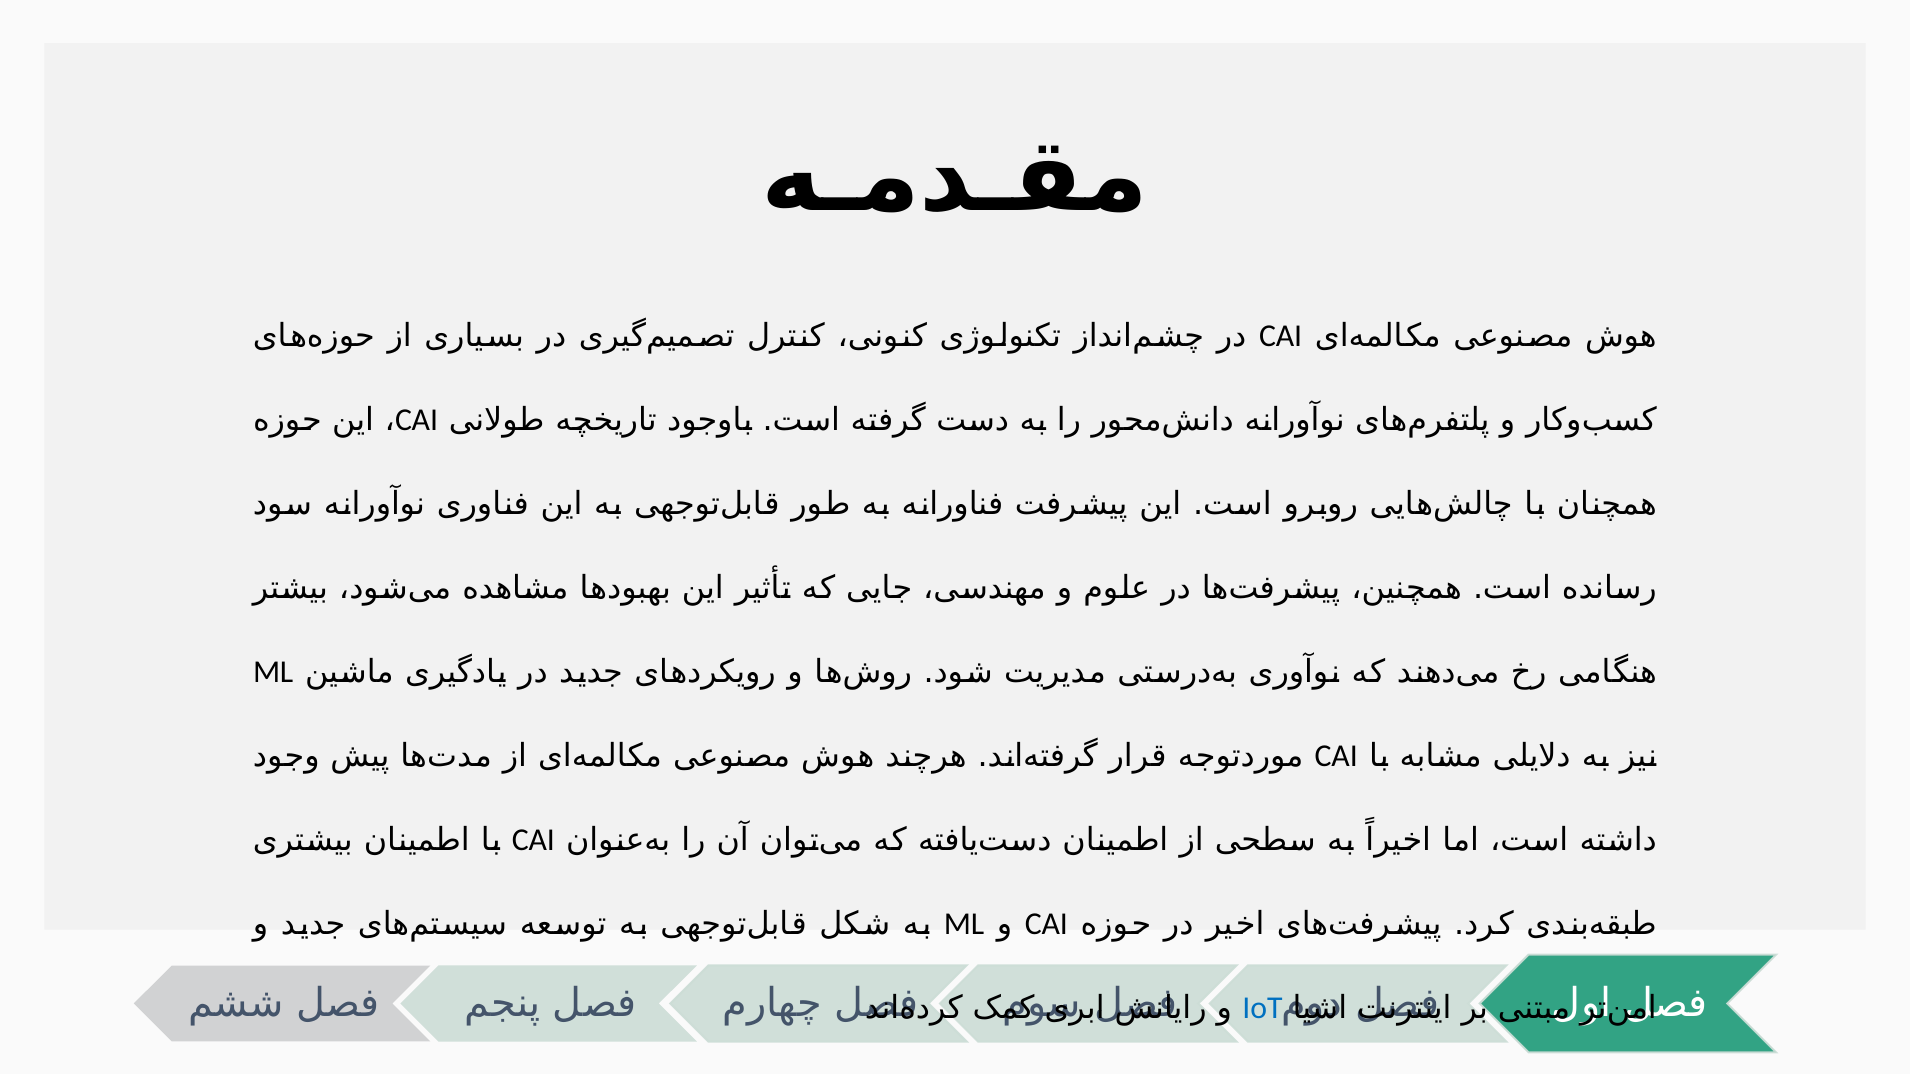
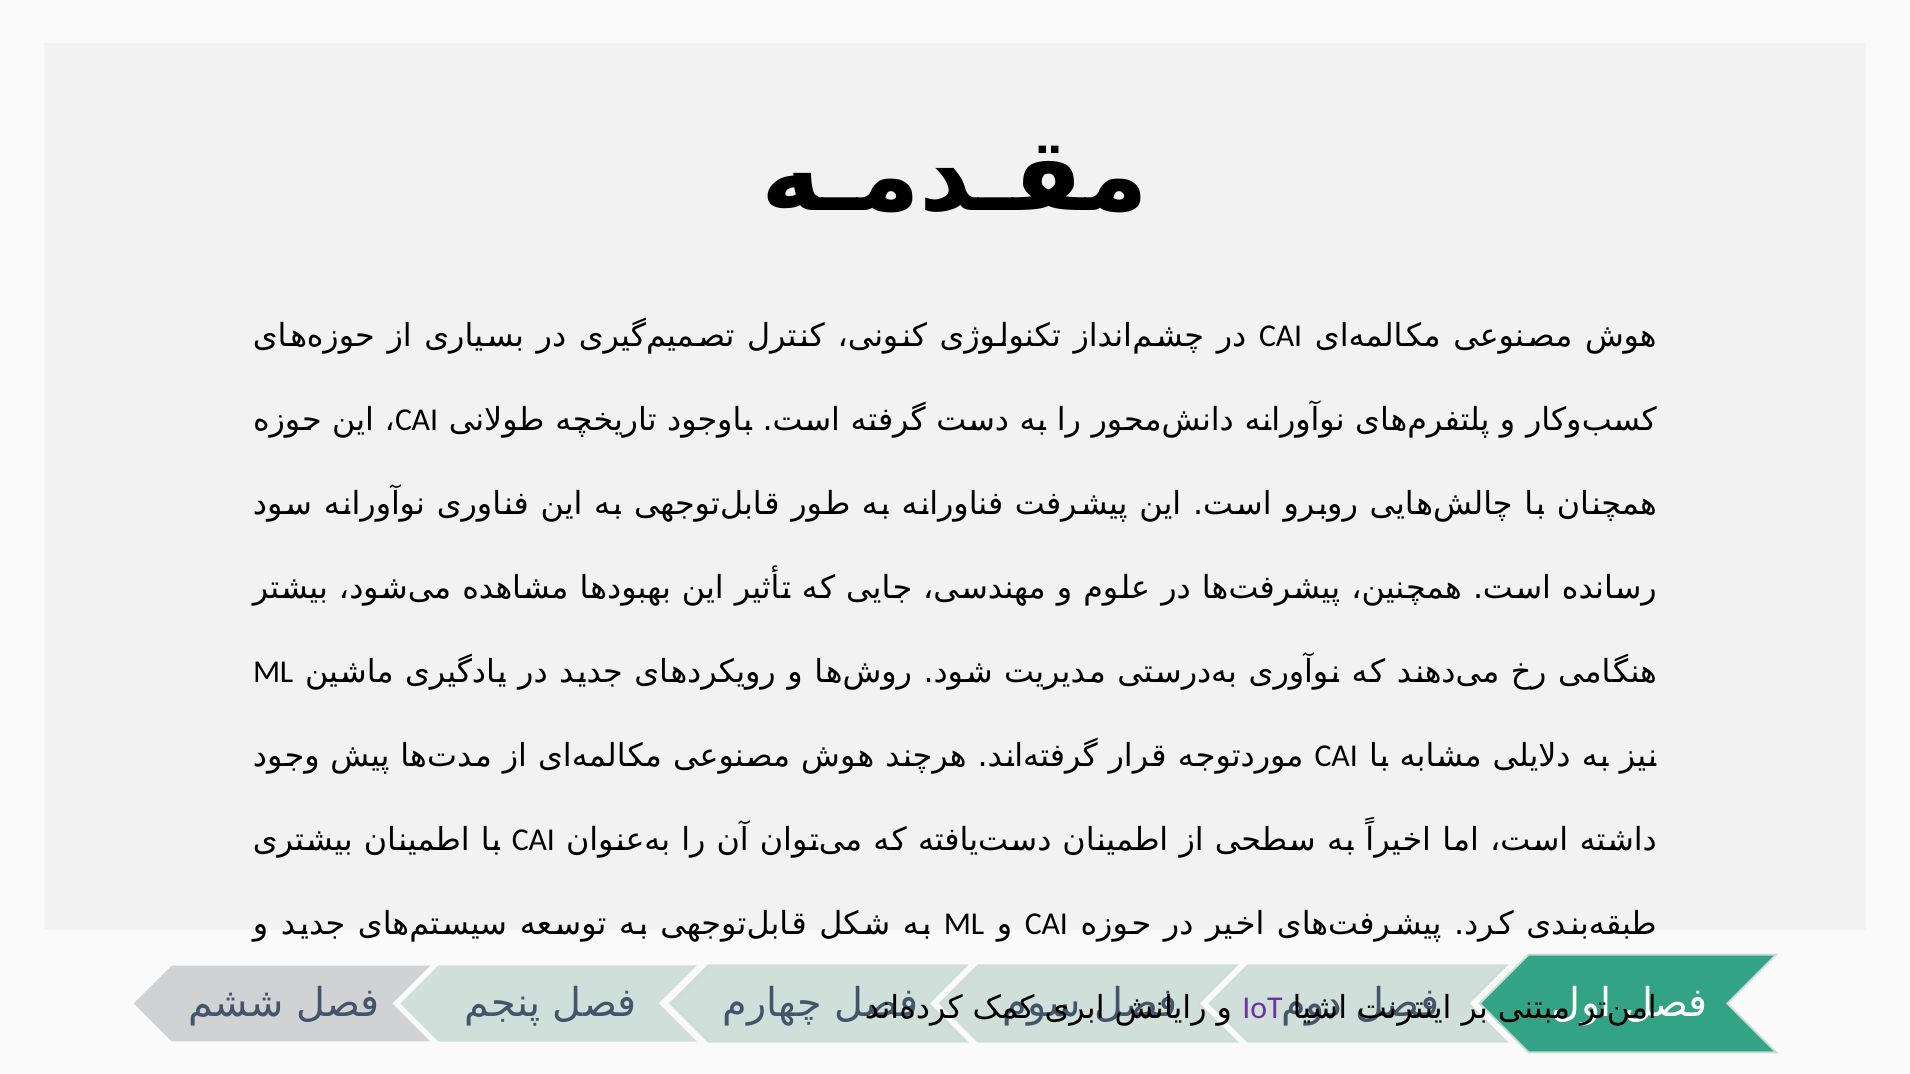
IoT colour: blue -> purple
